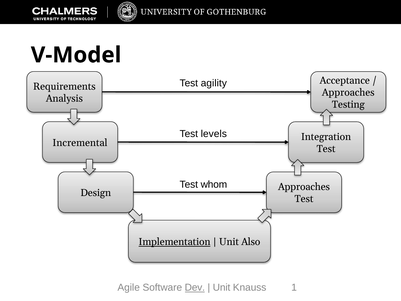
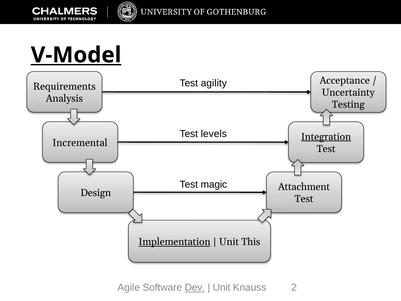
V-Model underline: none -> present
Approaches at (348, 93): Approaches -> Uncertainty
Integration underline: none -> present
whom: whom -> magic
Approaches at (304, 187): Approaches -> Attachment
Also: Also -> This
1: 1 -> 2
